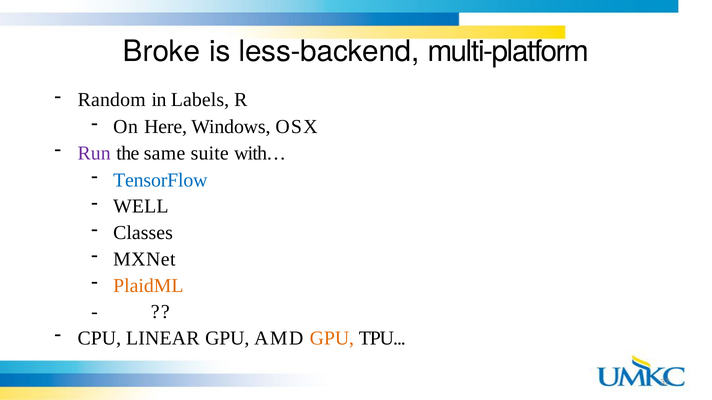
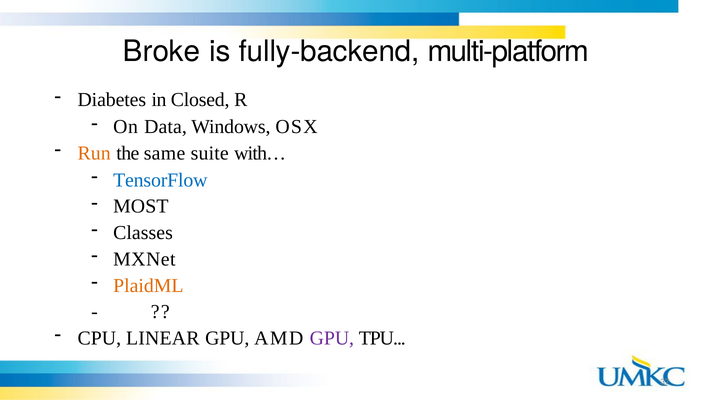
less-backend: less-backend -> fully-backend
Random: Random -> Diabetes
Labels: Labels -> Closed
Here: Here -> Data
Run colour: purple -> orange
WELL: WELL -> MOST
GPU at (332, 339) colour: orange -> purple
